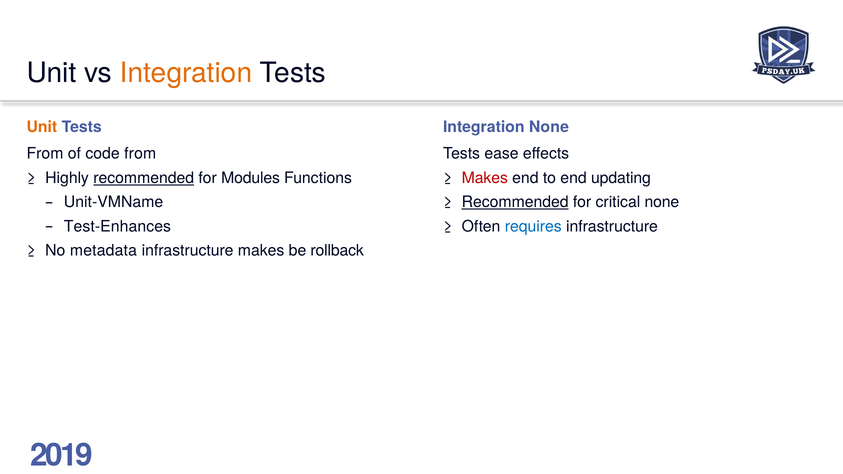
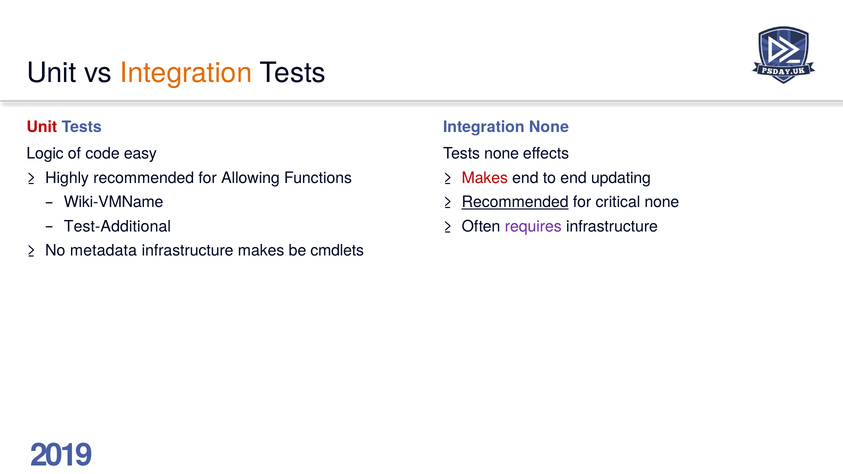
Unit at (42, 127) colour: orange -> red
From at (45, 154): From -> Logic
code from: from -> easy
Tests ease: ease -> none
recommended at (144, 178) underline: present -> none
Modules: Modules -> Allowing
Unit-VMName: Unit-VMName -> Wiki-VMName
requires colour: blue -> purple
Test-Enhances: Test-Enhances -> Test-Additional
rollback: rollback -> cmdlets
